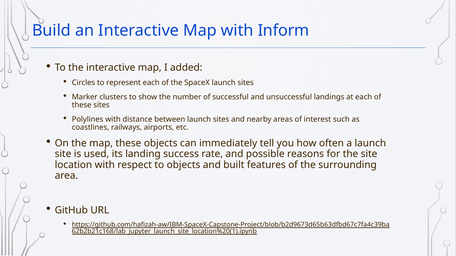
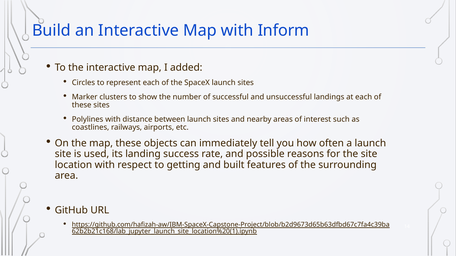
to objects: objects -> getting
